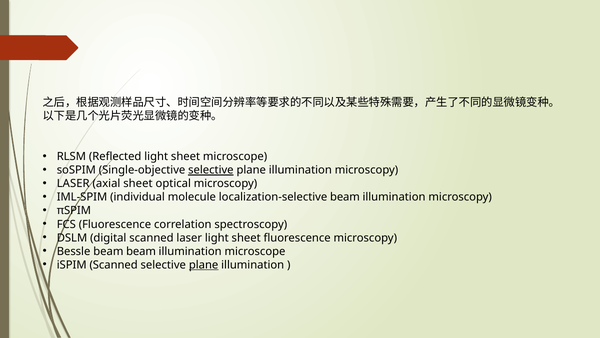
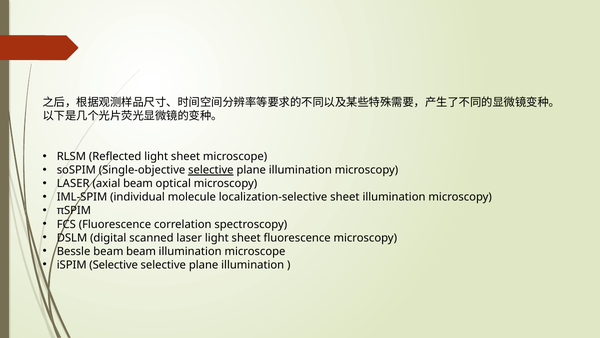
axial sheet: sheet -> beam
localization-selective beam: beam -> sheet
iSPIM Scanned: Scanned -> Selective
plane at (204, 264) underline: present -> none
